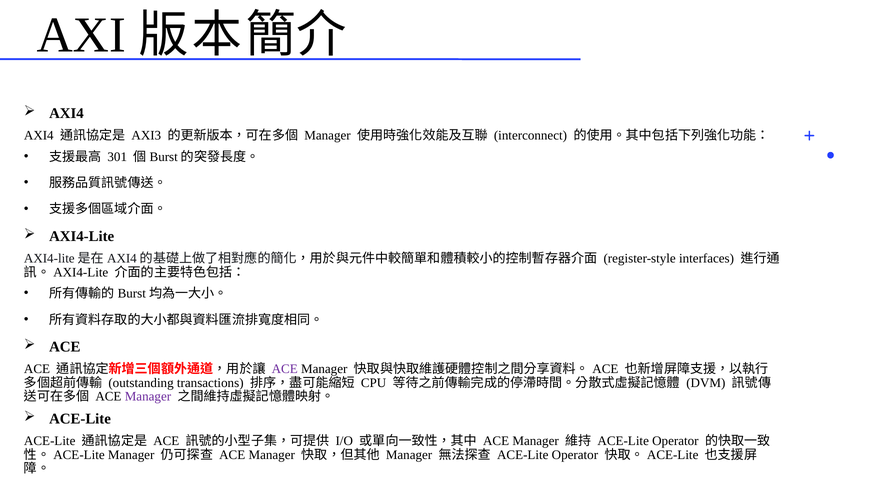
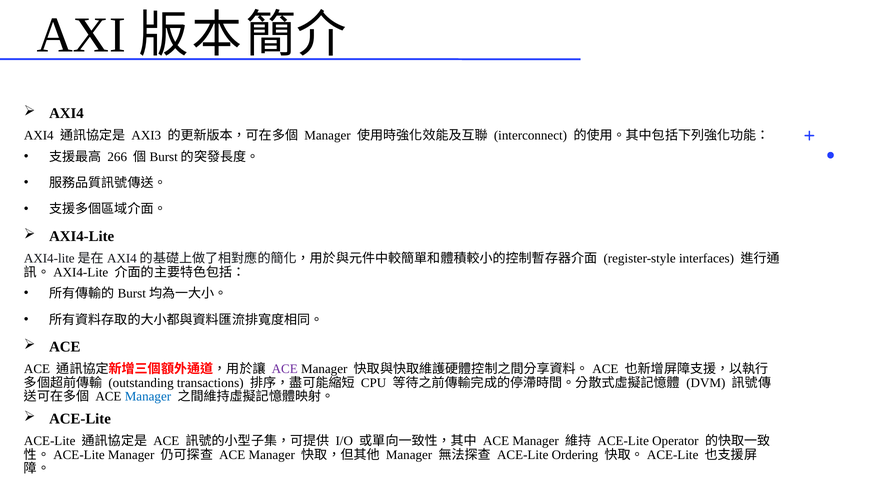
301: 301 -> 266
Manager at (148, 396) colour: purple -> blue
Operator at (575, 455): Operator -> Ordering
